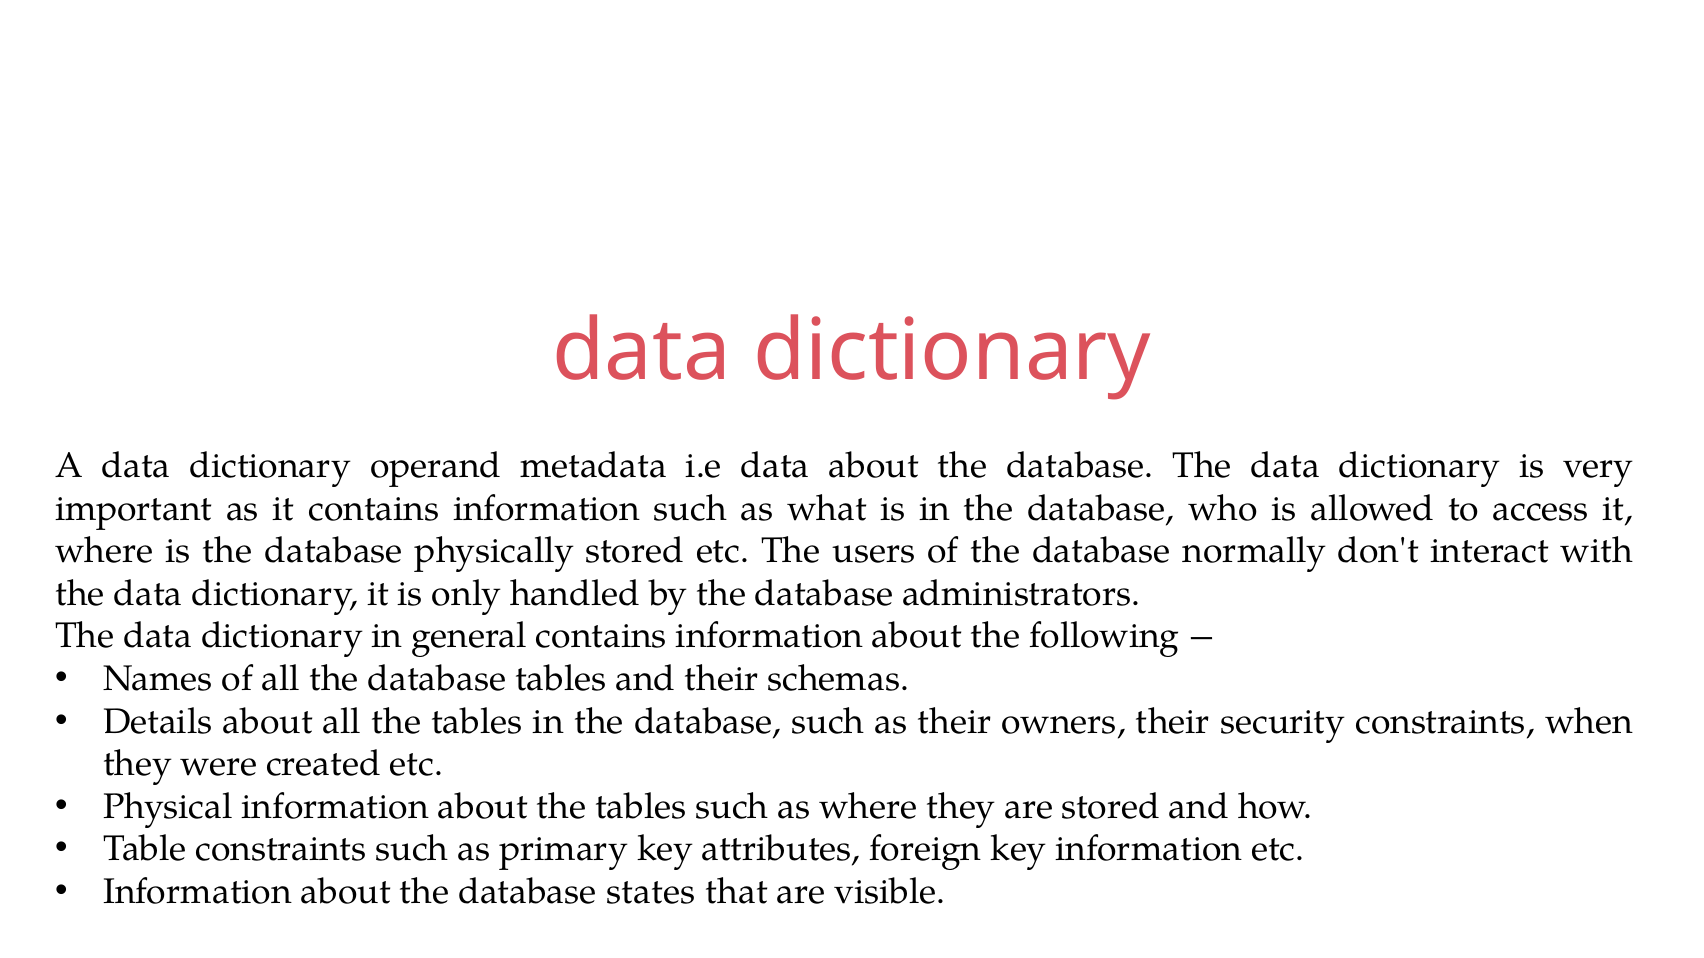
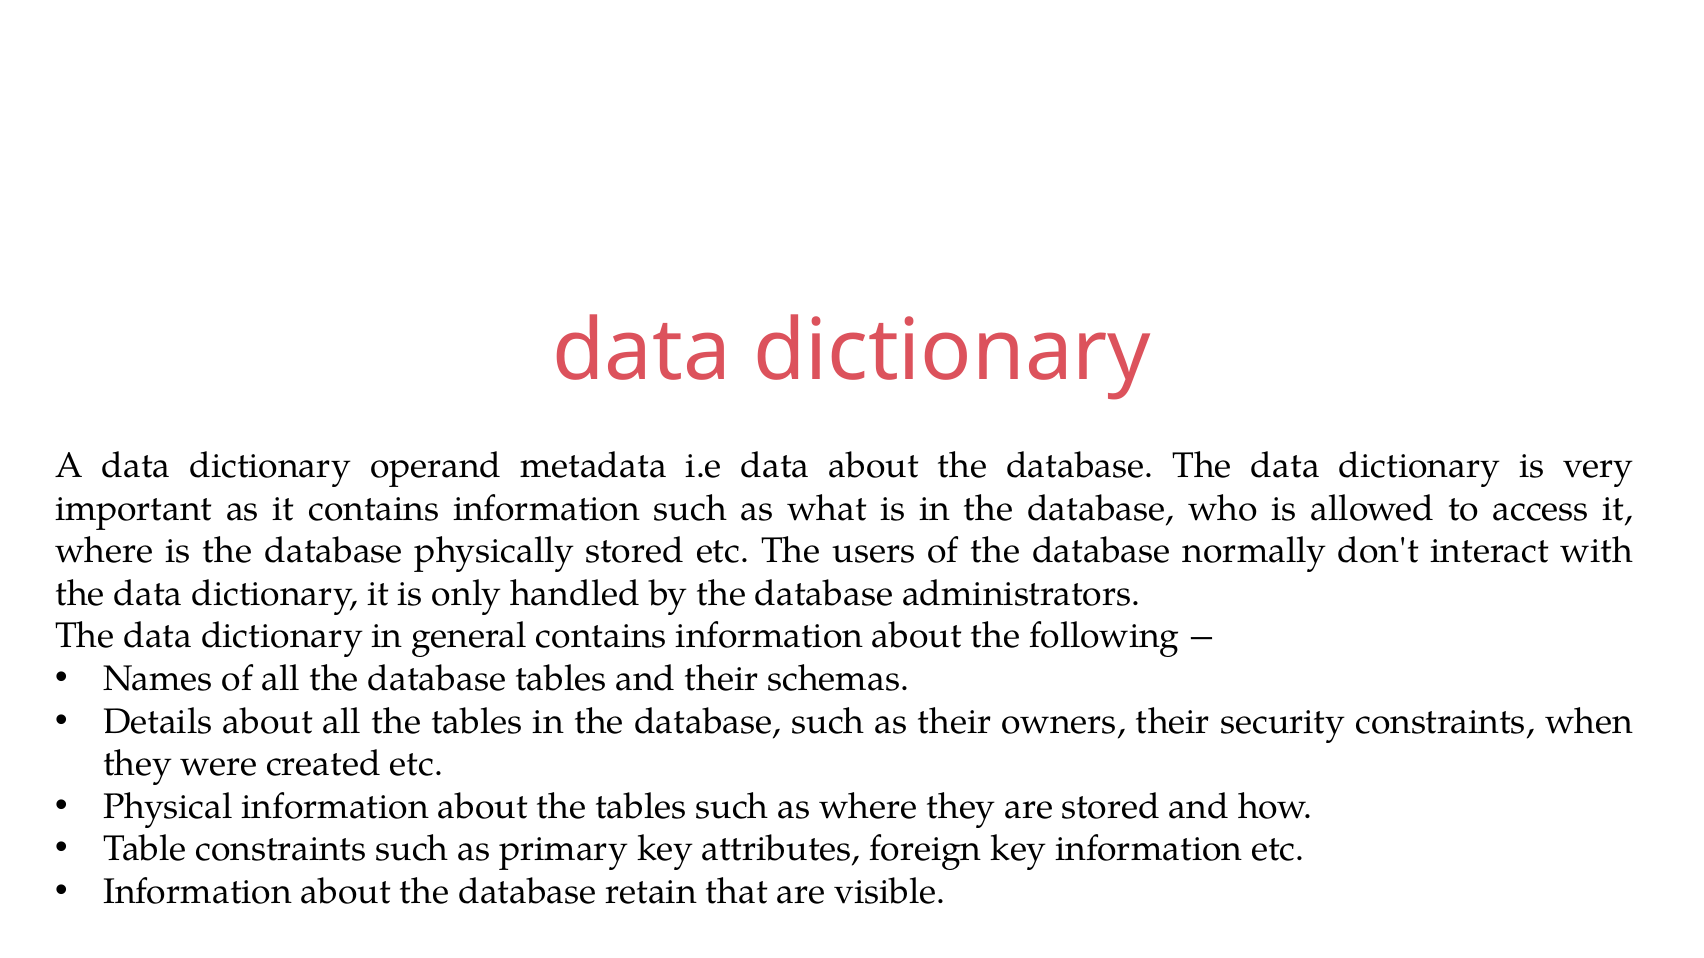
states: states -> retain
